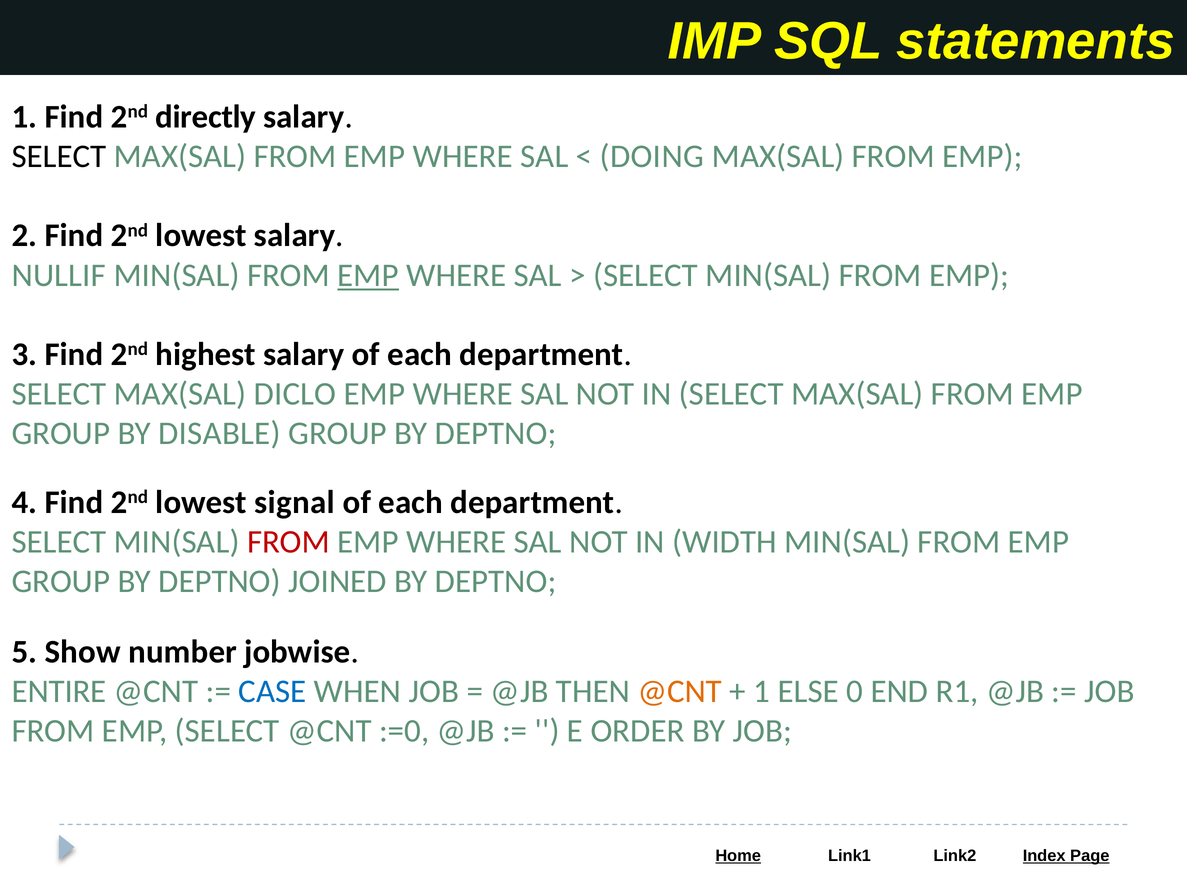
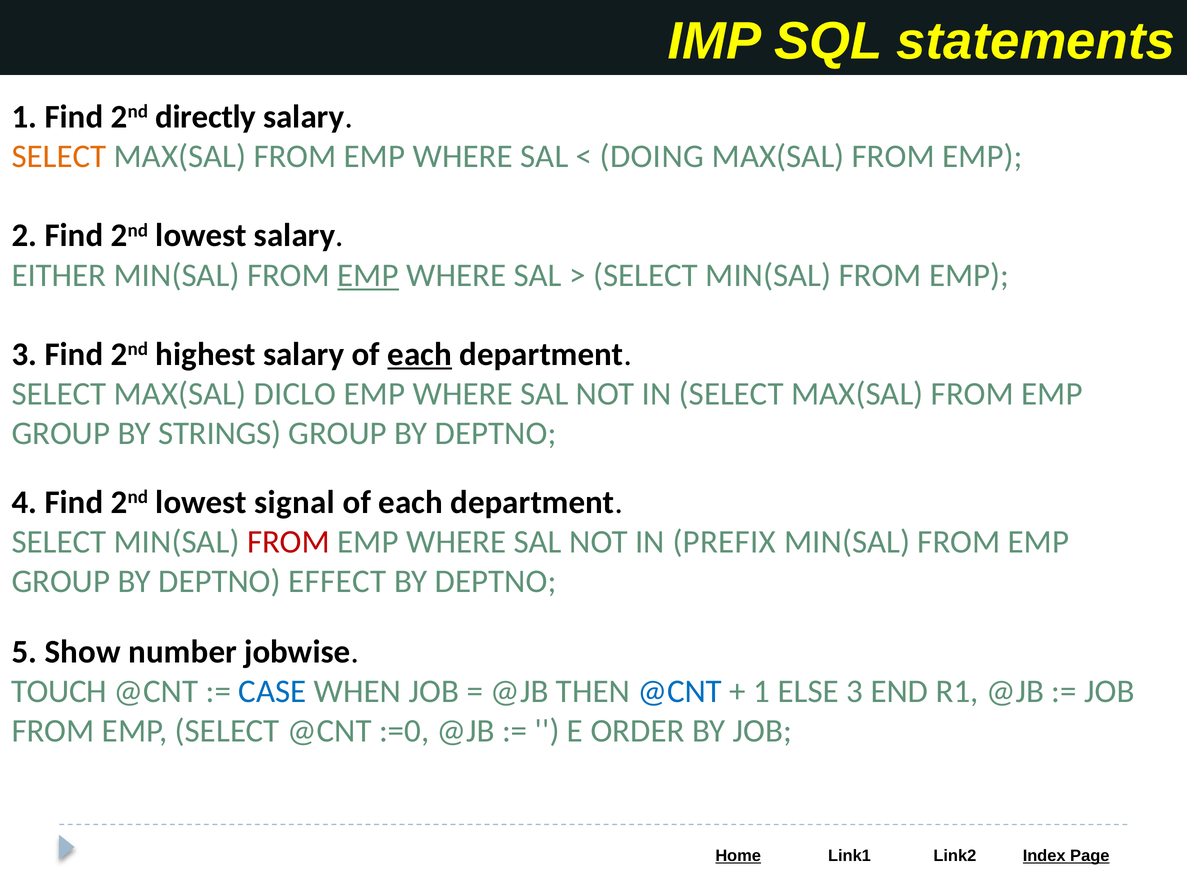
SELECT at (59, 157) colour: black -> orange
NULLIF: NULLIF -> EITHER
each at (420, 354) underline: none -> present
DISABLE: DISABLE -> STRINGS
WIDTH: WIDTH -> PREFIX
JOINED: JOINED -> EFFECT
ENTIRE: ENTIRE -> TOUCH
@CNT at (680, 692) colour: orange -> blue
ELSE 0: 0 -> 3
